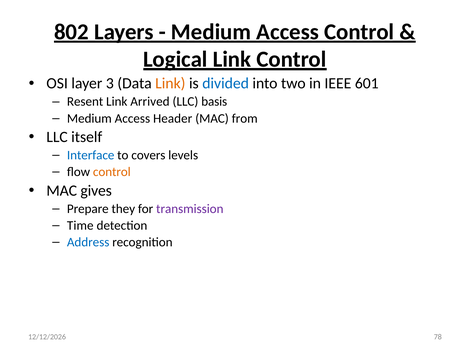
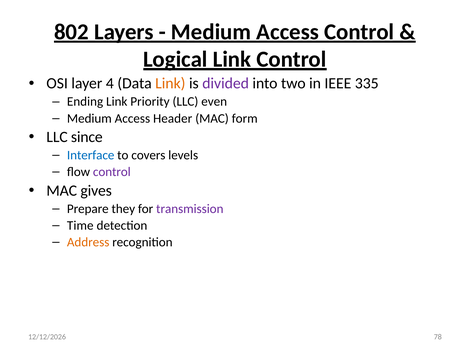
3: 3 -> 4
divided colour: blue -> purple
601: 601 -> 335
Resent: Resent -> Ending
Arrived: Arrived -> Priority
basis: basis -> even
from: from -> form
itself: itself -> since
control at (112, 172) colour: orange -> purple
Address colour: blue -> orange
